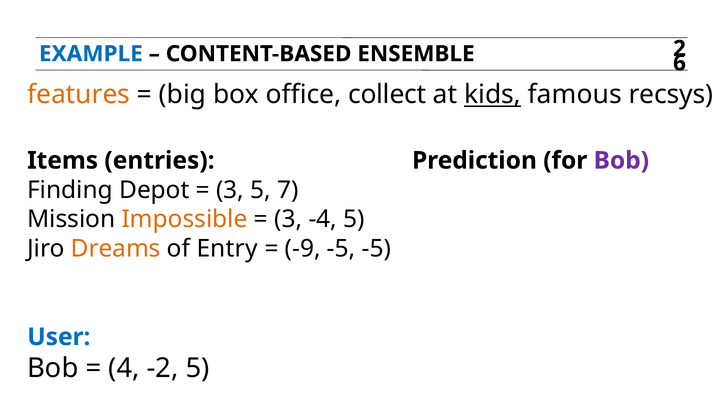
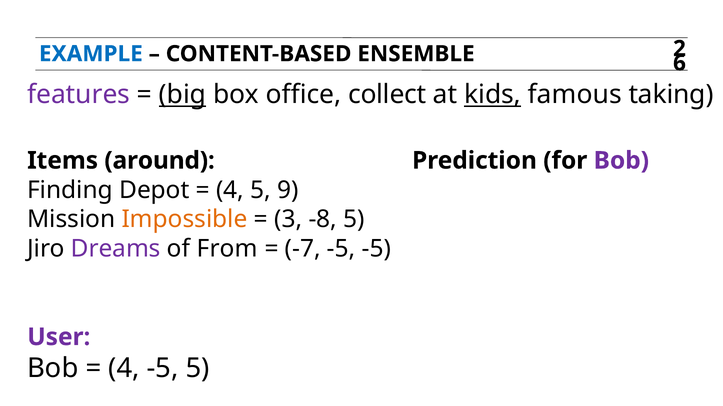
features colour: orange -> purple
big underline: none -> present
recsys: recsys -> taking
entries: entries -> around
3 at (230, 190): 3 -> 4
7: 7 -> 9
-4: -4 -> -8
Dreams colour: orange -> purple
Entry: Entry -> From
-9: -9 -> -7
User colour: blue -> purple
4 -2: -2 -> -5
